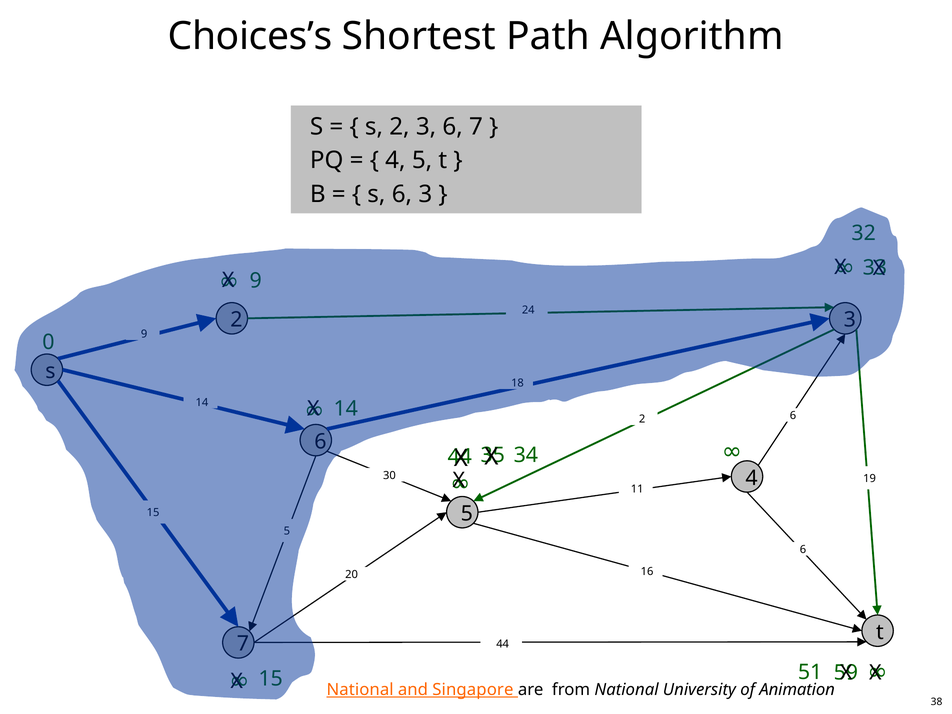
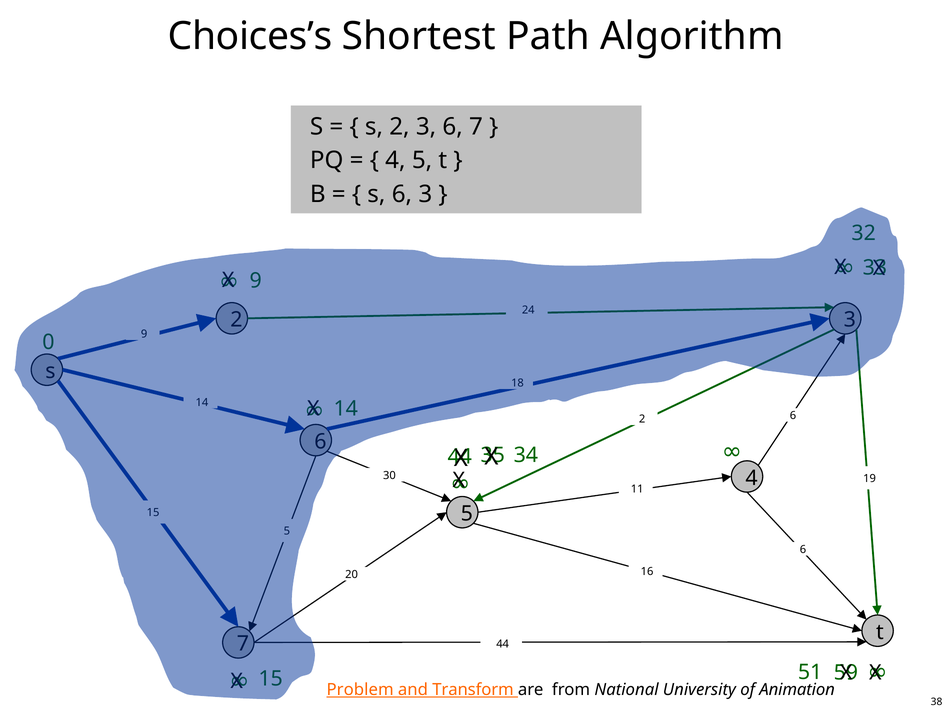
National at (360, 690): National -> Problem
Singapore: Singapore -> Transform
